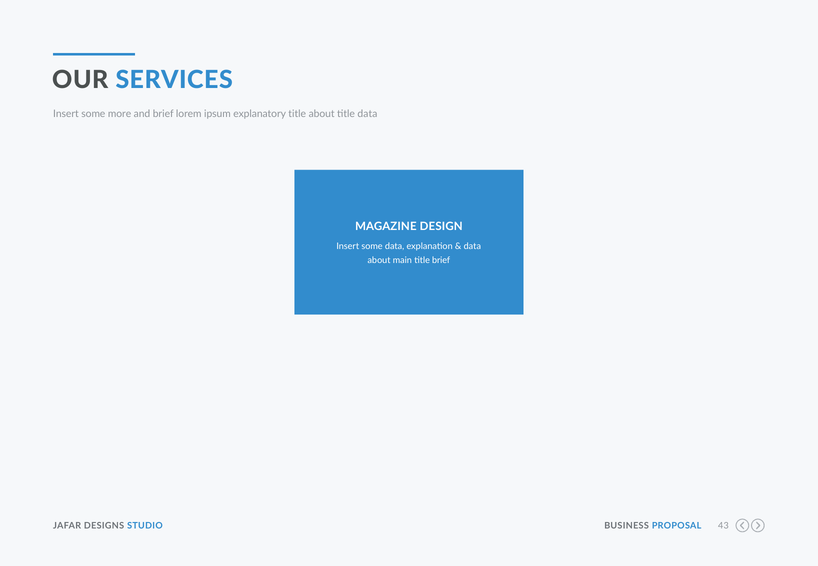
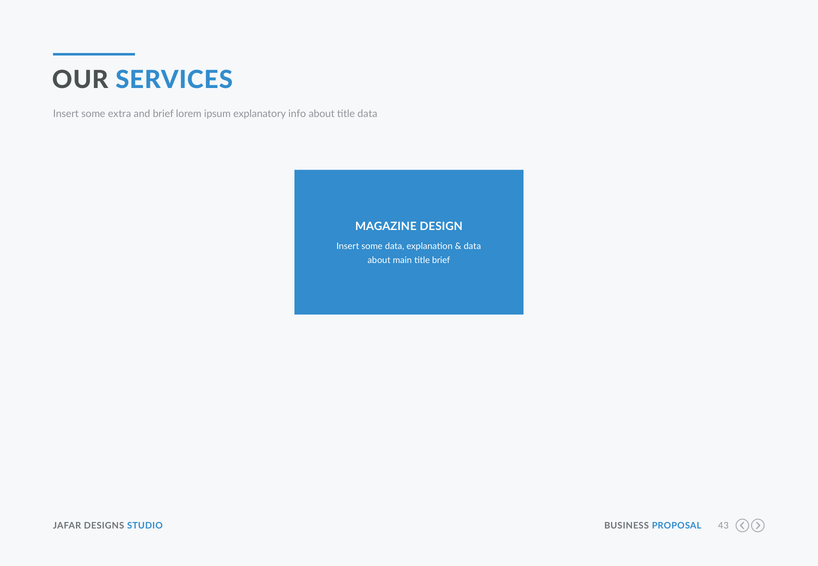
more: more -> extra
explanatory title: title -> info
